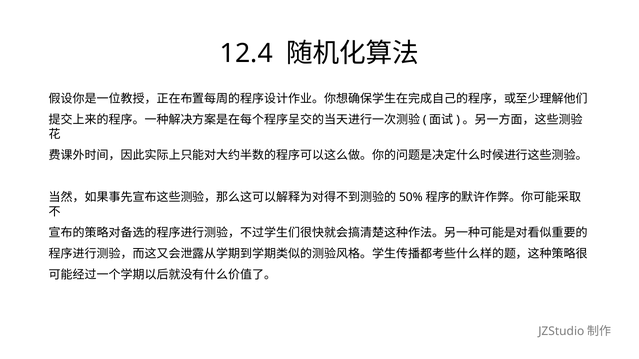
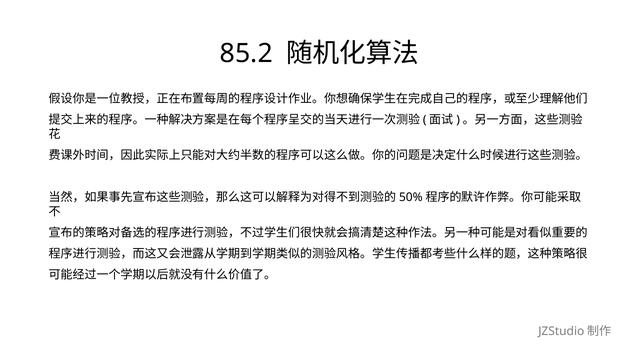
12.4: 12.4 -> 85.2
